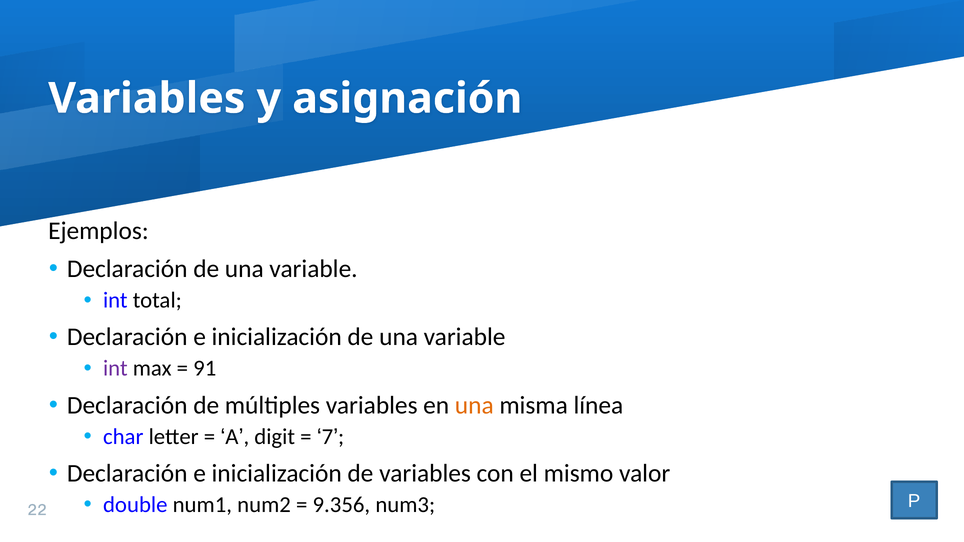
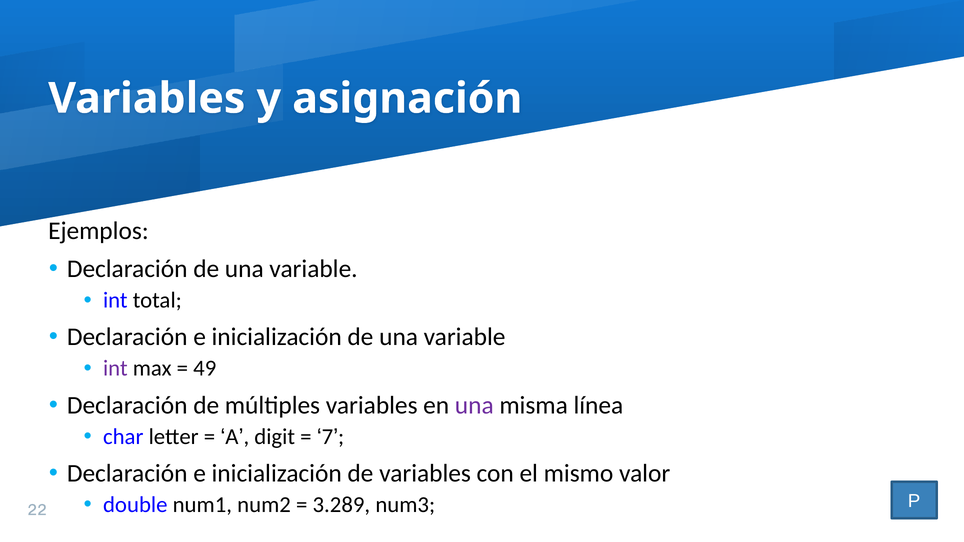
91: 91 -> 49
una at (474, 405) colour: orange -> purple
9.356: 9.356 -> 3.289
